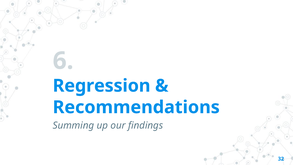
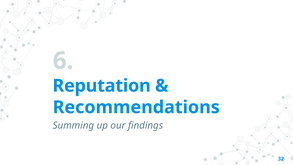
Regression: Regression -> Reputation
